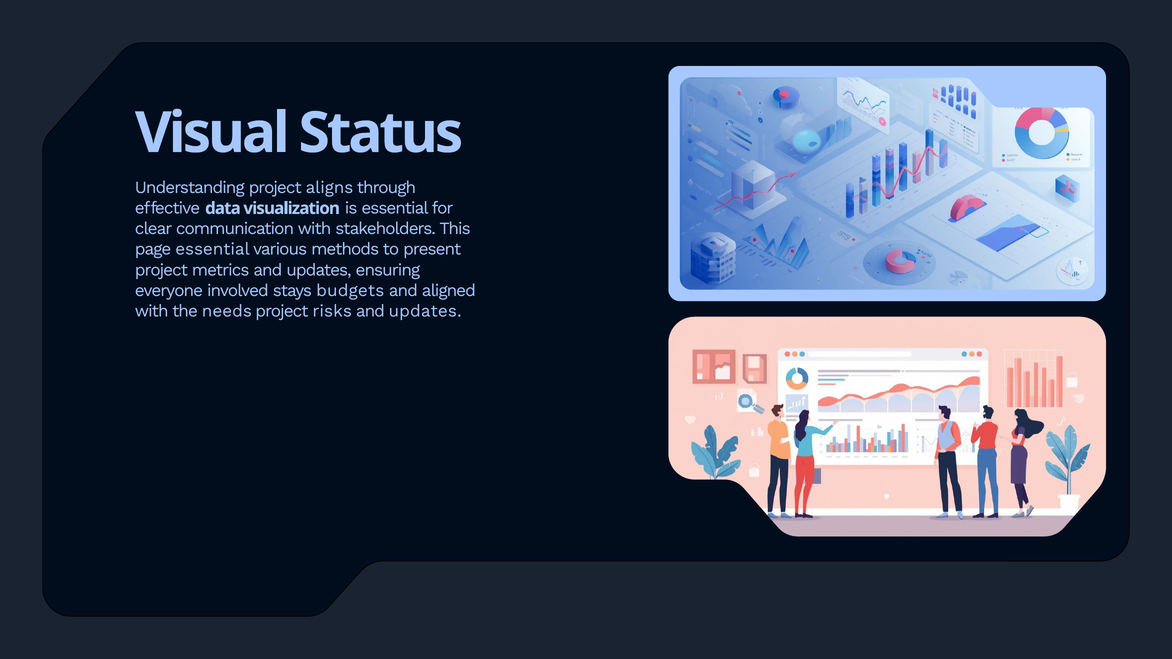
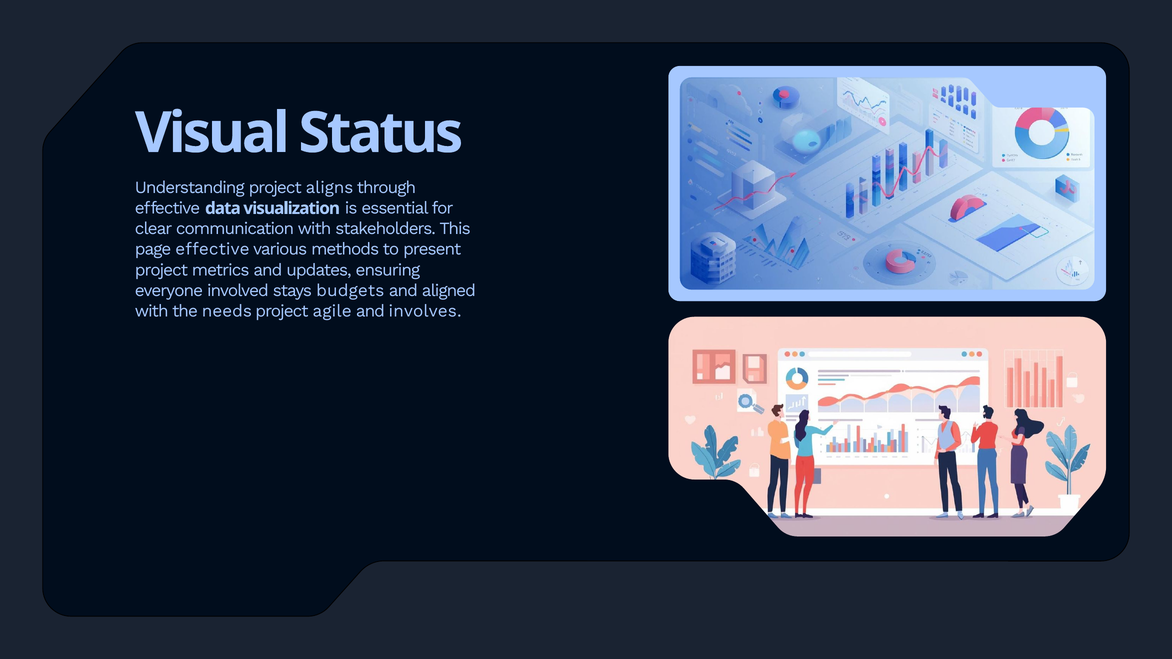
page essential: essential -> effective
risks: risks -> agile
updates at (425, 311): updates -> involves
